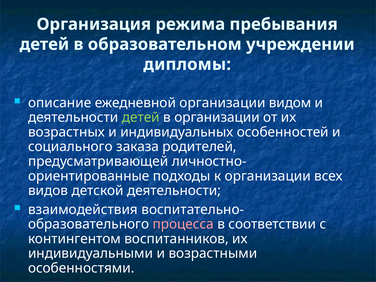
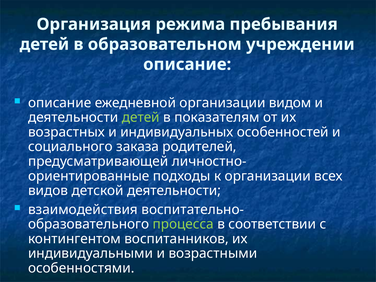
дипломы at (187, 64): дипломы -> описание
в организации: организации -> показателям
процесса colour: pink -> light green
